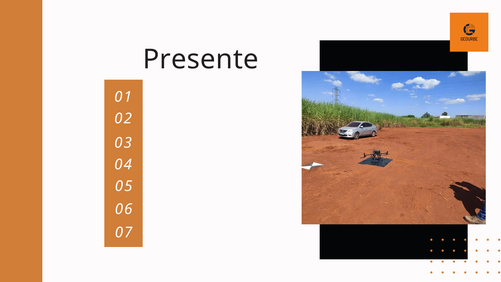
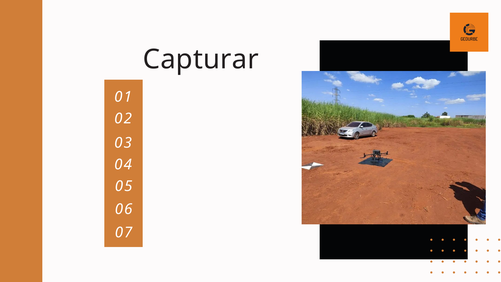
Presente: Presente -> Capturar
